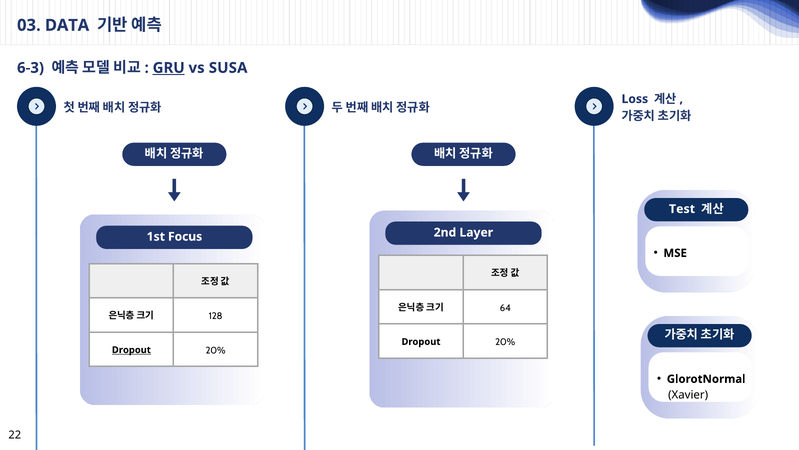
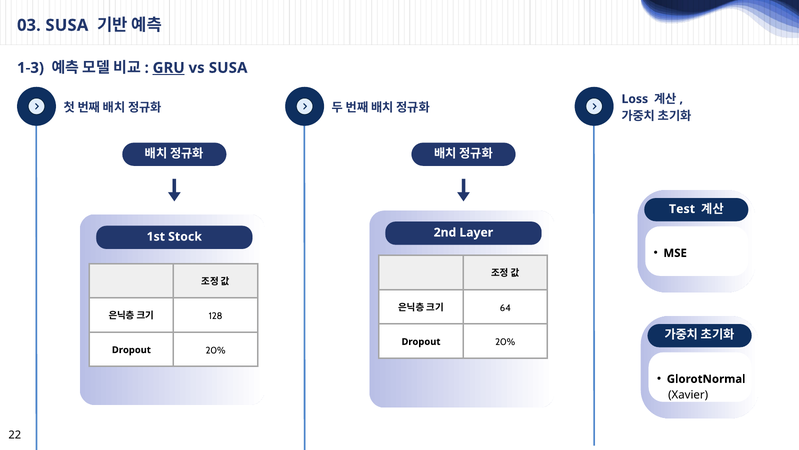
03 DATA: DATA -> SUSA
6-3: 6-3 -> 1-3
Focus: Focus -> Stock
Dropout at (131, 350) underline: present -> none
